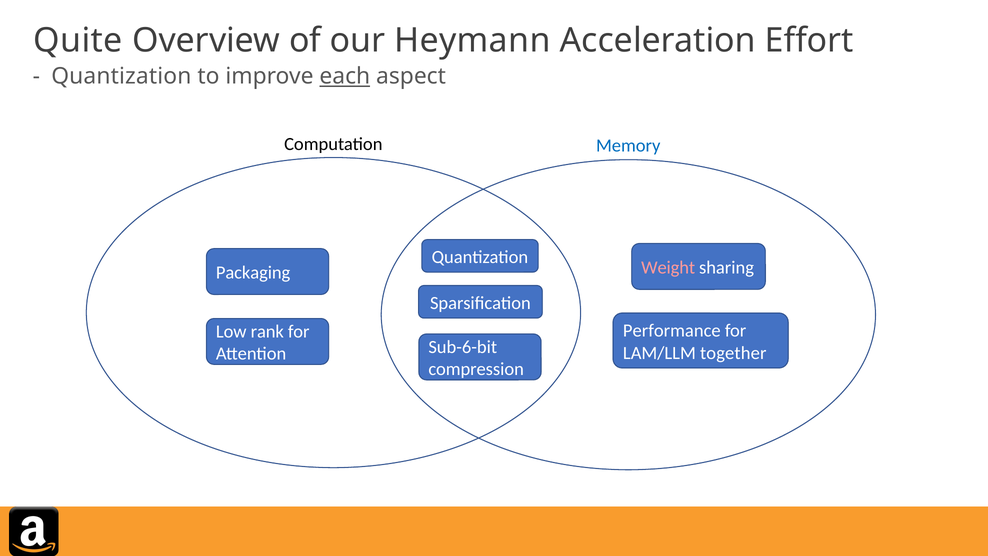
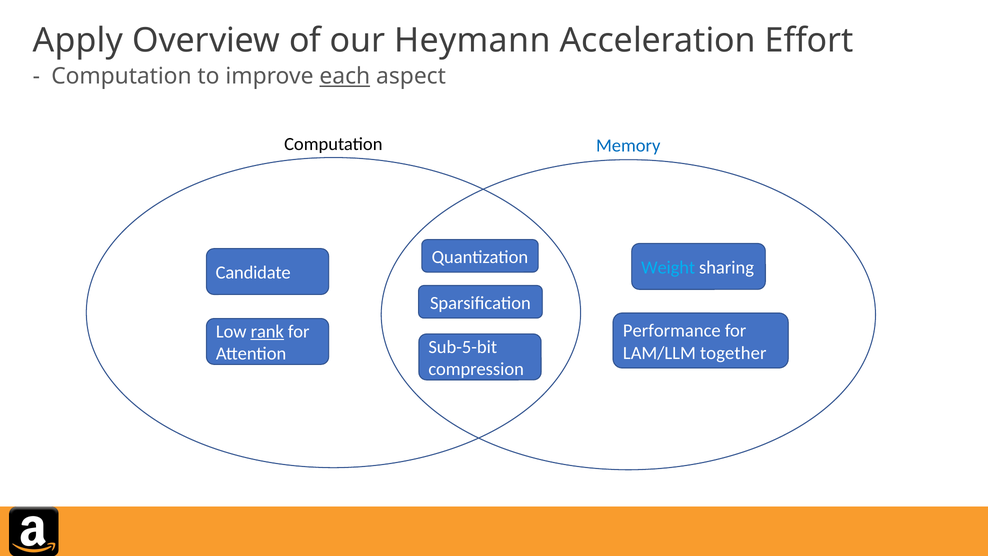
Quite: Quite -> Apply
Quantization at (121, 76): Quantization -> Computation
Weight colour: pink -> light blue
Packaging: Packaging -> Candidate
rank underline: none -> present
Sub-6-bit: Sub-6-bit -> Sub-5-bit
